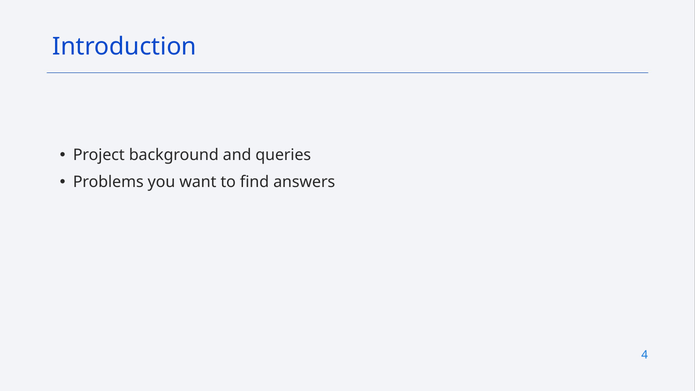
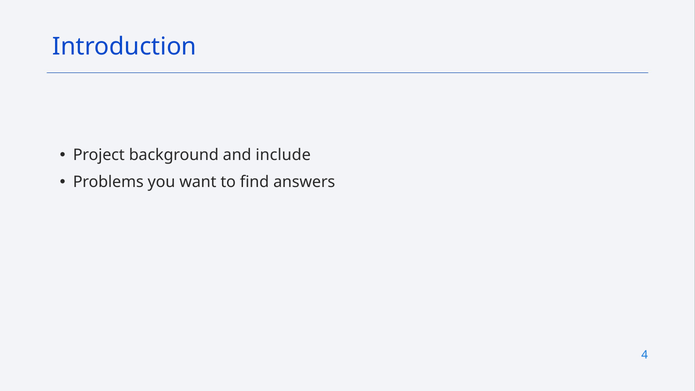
queries: queries -> include
